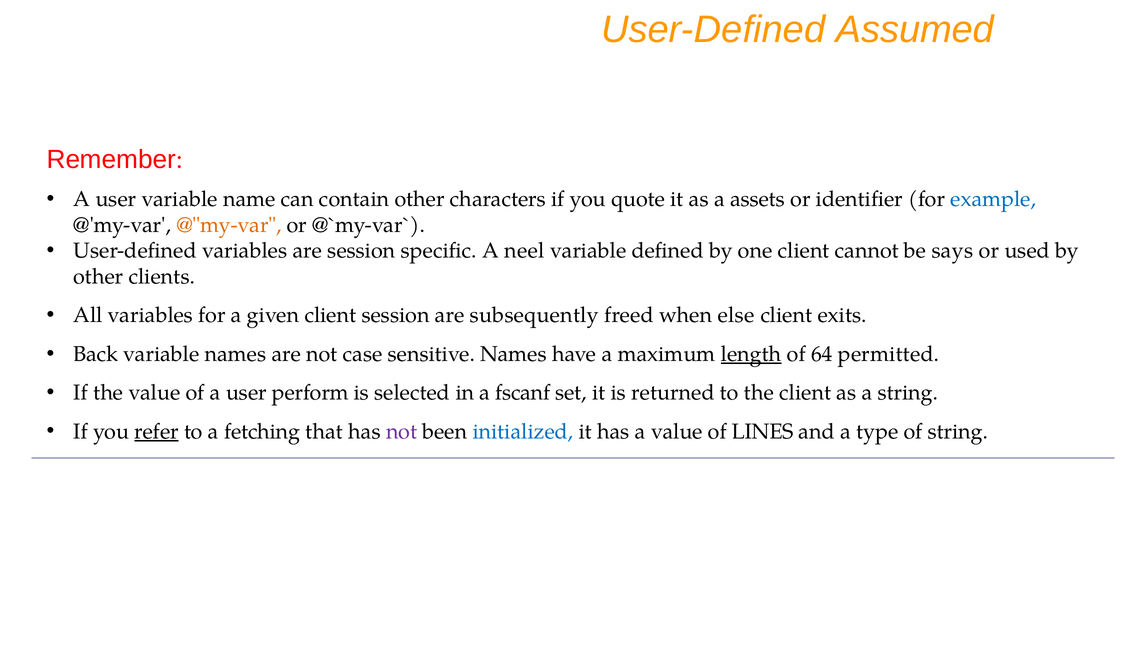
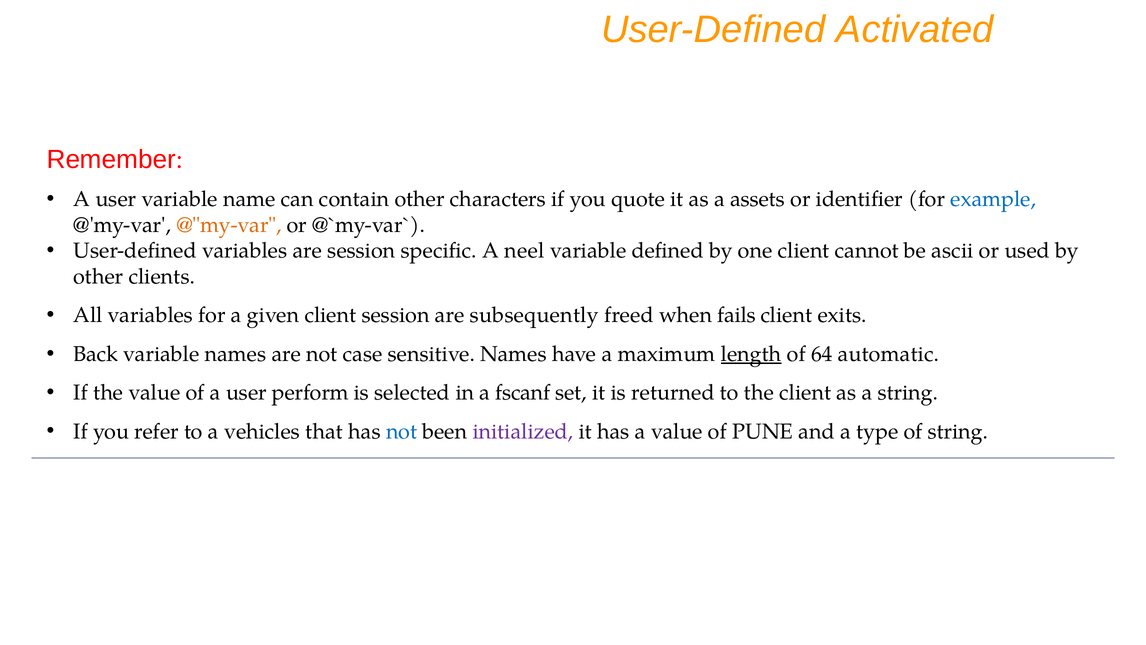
Assumed: Assumed -> Activated
says: says -> ascii
else: else -> fails
permitted: permitted -> automatic
refer underline: present -> none
fetching: fetching -> vehicles
not at (402, 431) colour: purple -> blue
initialized colour: blue -> purple
LINES: LINES -> PUNE
